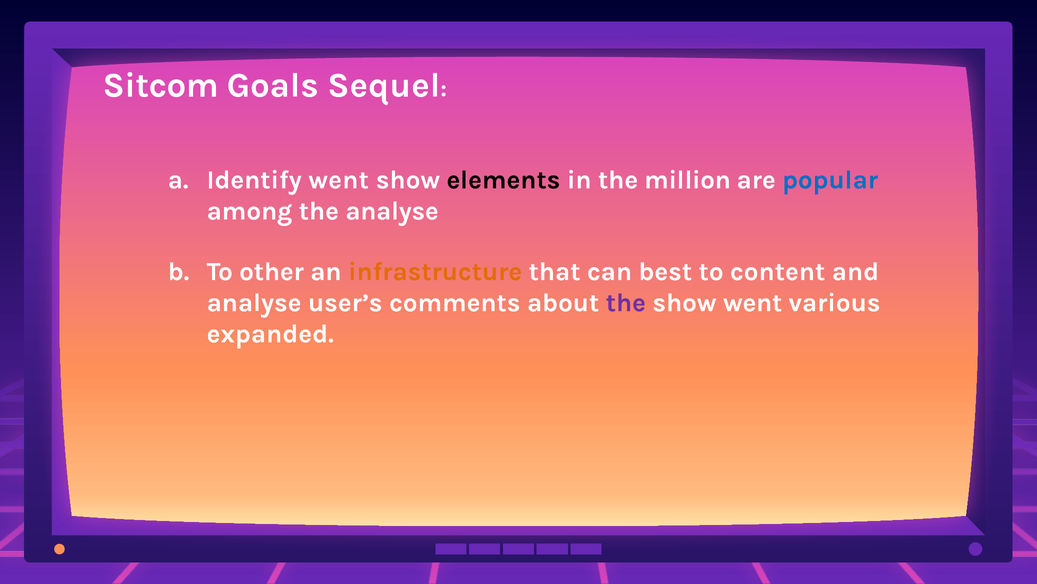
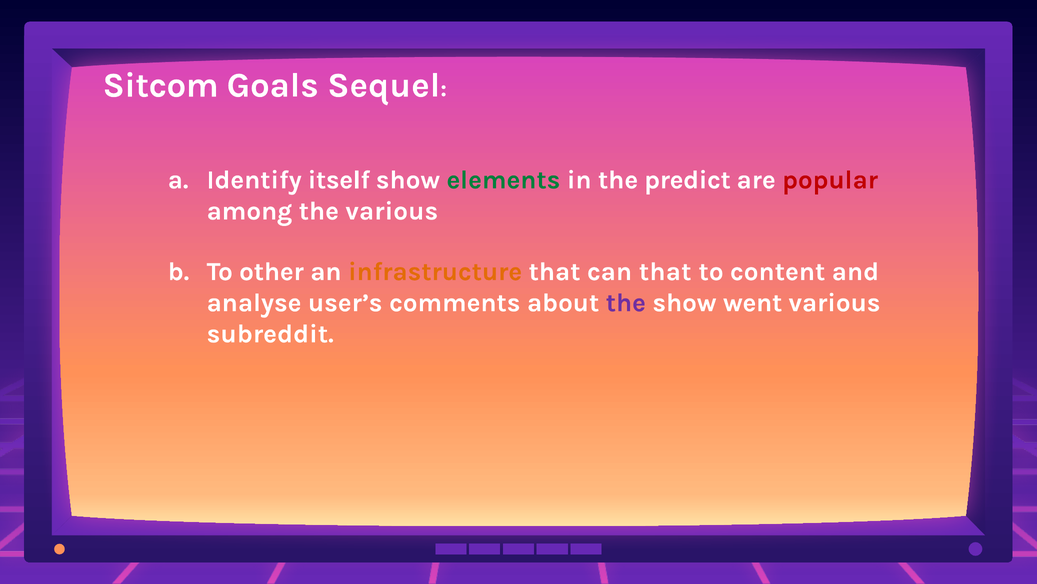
Identify went: went -> itself
elements colour: black -> green
million: million -> predict
popular colour: blue -> red
the analyse: analyse -> various
can best: best -> that
expanded: expanded -> subreddit
